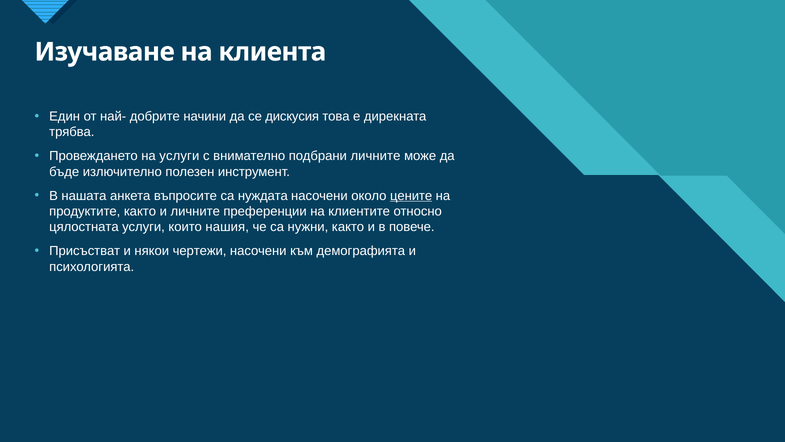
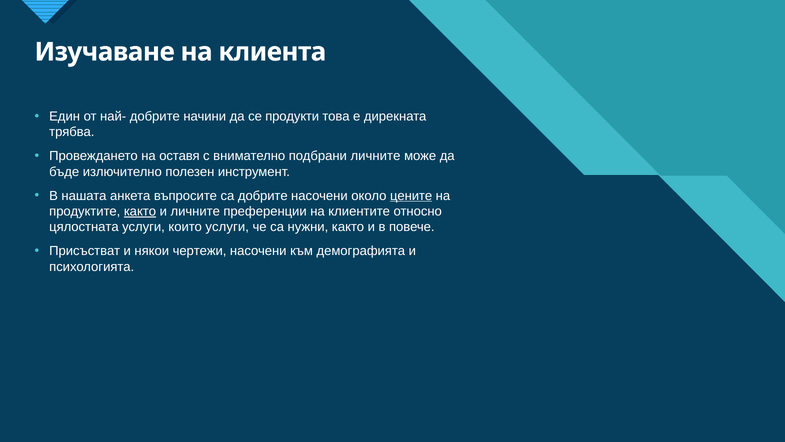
дискусия: дискусия -> продукти
на услуги: услуги -> оставя
са нуждата: нуждата -> добрите
както at (140, 211) underline: none -> present
които нашия: нашия -> услуги
